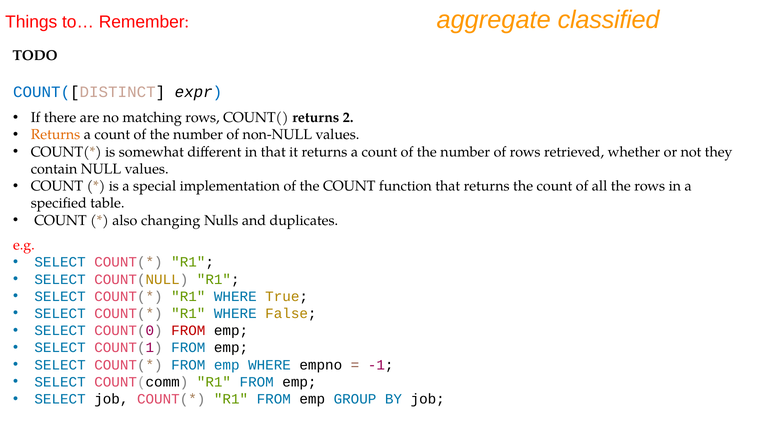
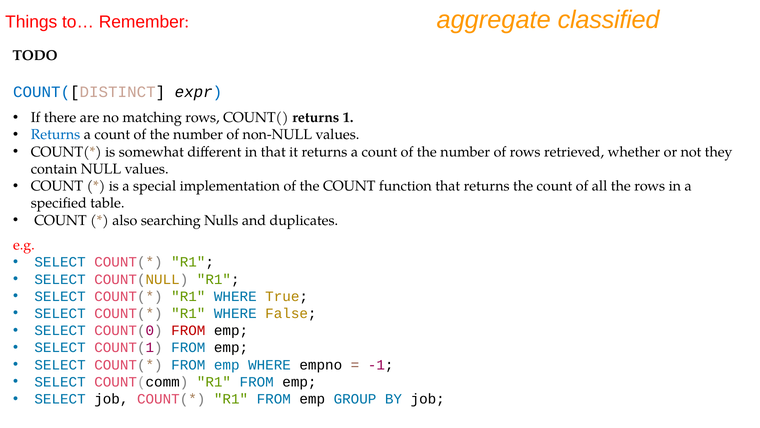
2: 2 -> 1
Returns at (56, 135) colour: orange -> blue
changing: changing -> searching
